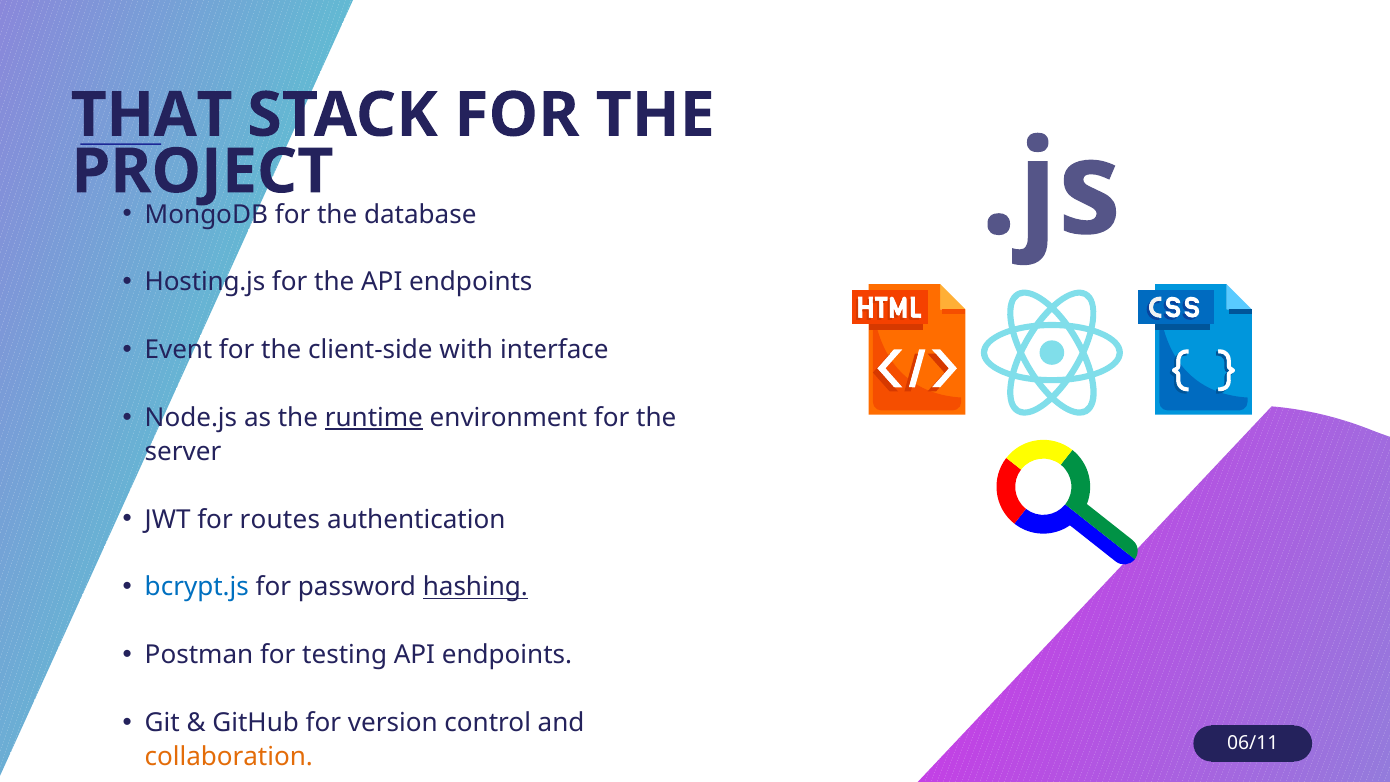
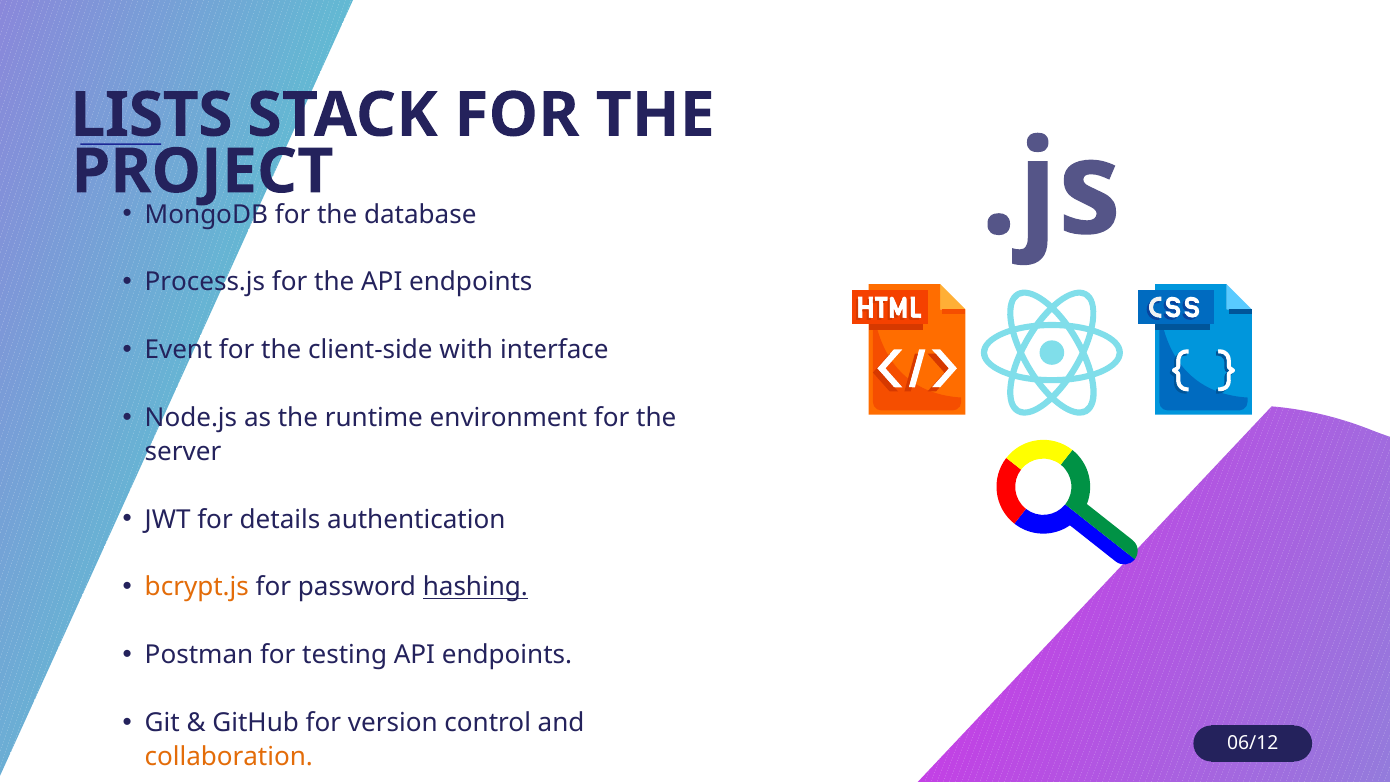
THAT: THAT -> LISTS
Hosting.js: Hosting.js -> Process.js
runtime underline: present -> none
routes: routes -> details
bcrypt.js colour: blue -> orange
06/11: 06/11 -> 06/12
